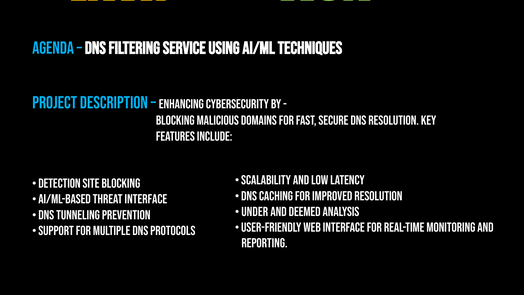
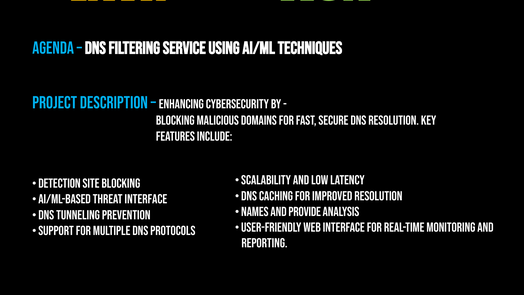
Under: Under -> Names
deemed: deemed -> provide
